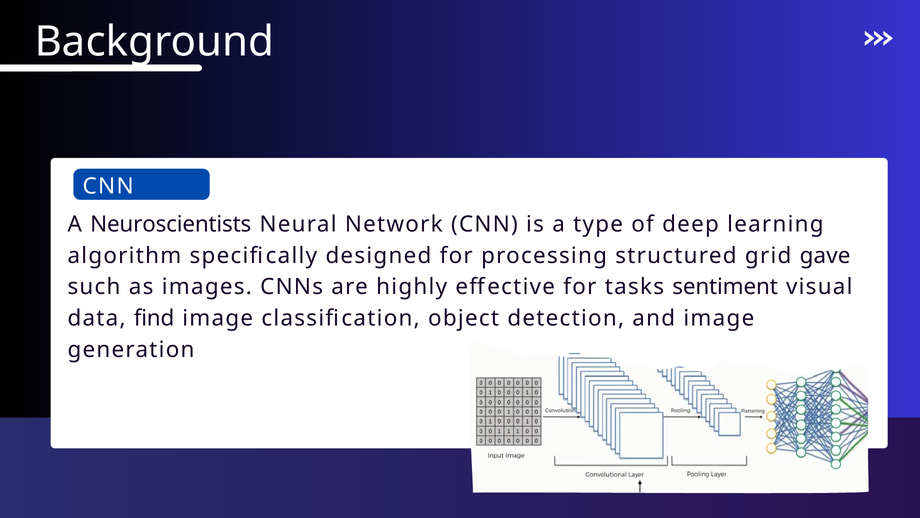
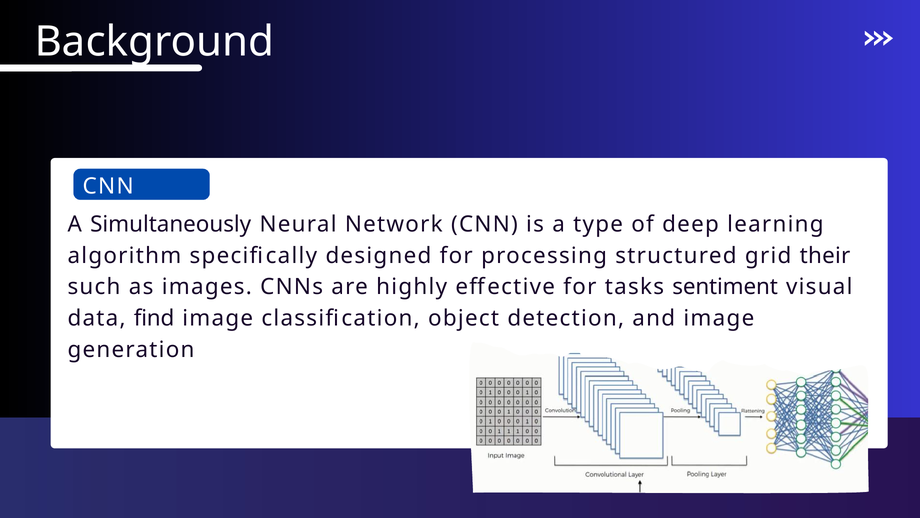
Neuroscientists: Neuroscientists -> Simultaneously
gave: gave -> their
